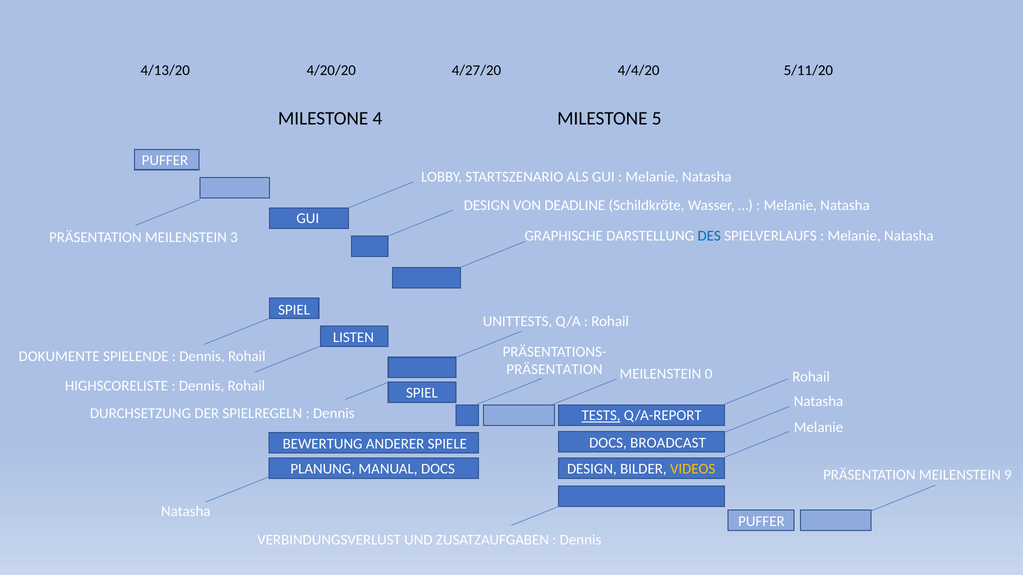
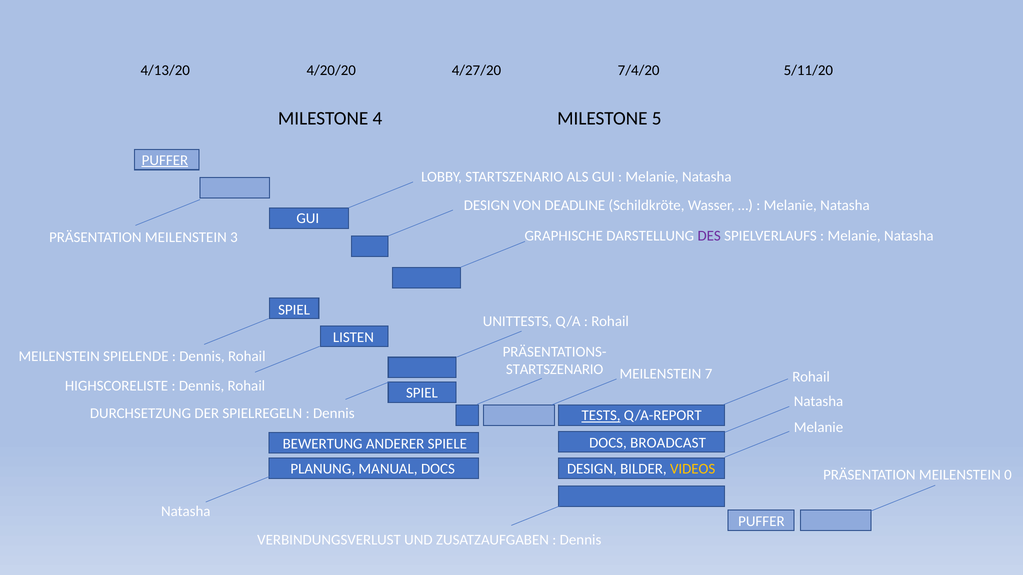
4/4/20: 4/4/20 -> 7/4/20
PUFFER at (165, 160) underline: none -> present
DES colour: blue -> purple
DOKUMENTE at (59, 357): DOKUMENTE -> MEILENSTEIN
PRÄSENTATION at (554, 370): PRÄSENTATION -> STARTSZENARIO
0: 0 -> 7
9: 9 -> 0
